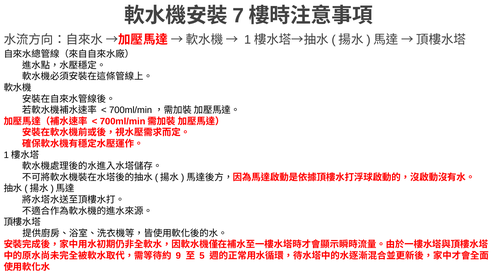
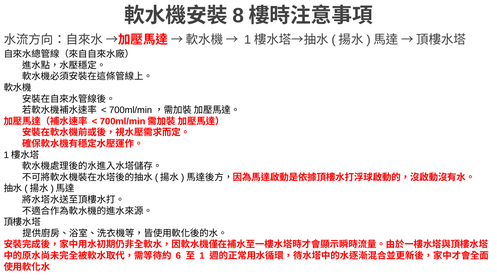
7: 7 -> 8
9: 9 -> 6
5: 5 -> 1
